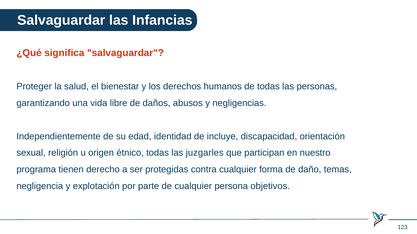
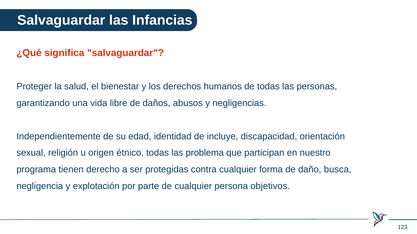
juzgarles: juzgarles -> problema
temas: temas -> busca
